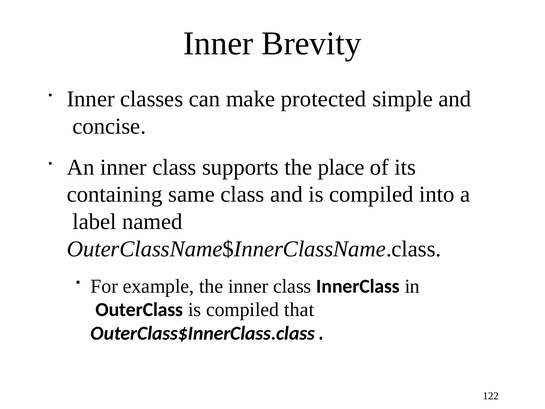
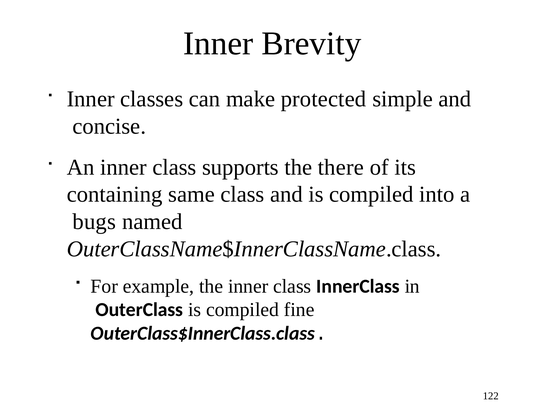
place: place -> there
label: label -> bugs
that: that -> fine
